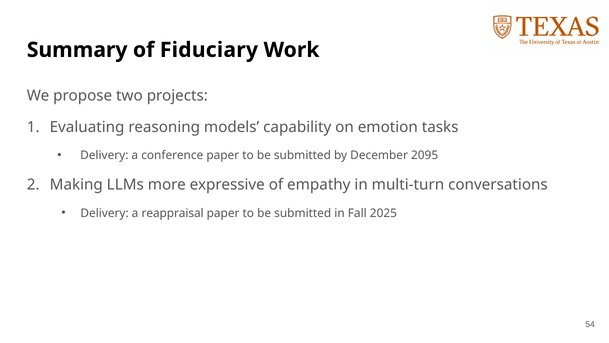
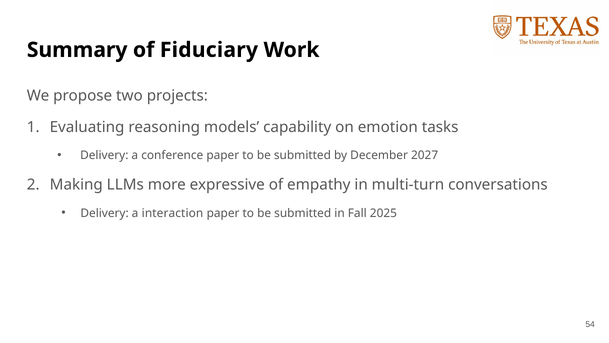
2095: 2095 -> 2027
reappraisal: reappraisal -> interaction
